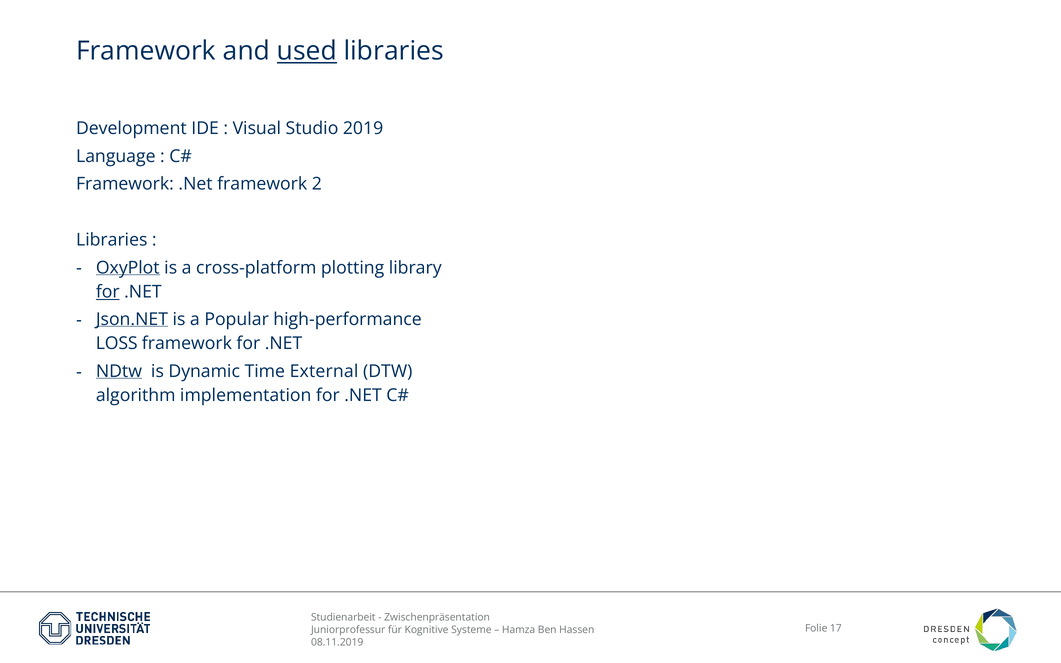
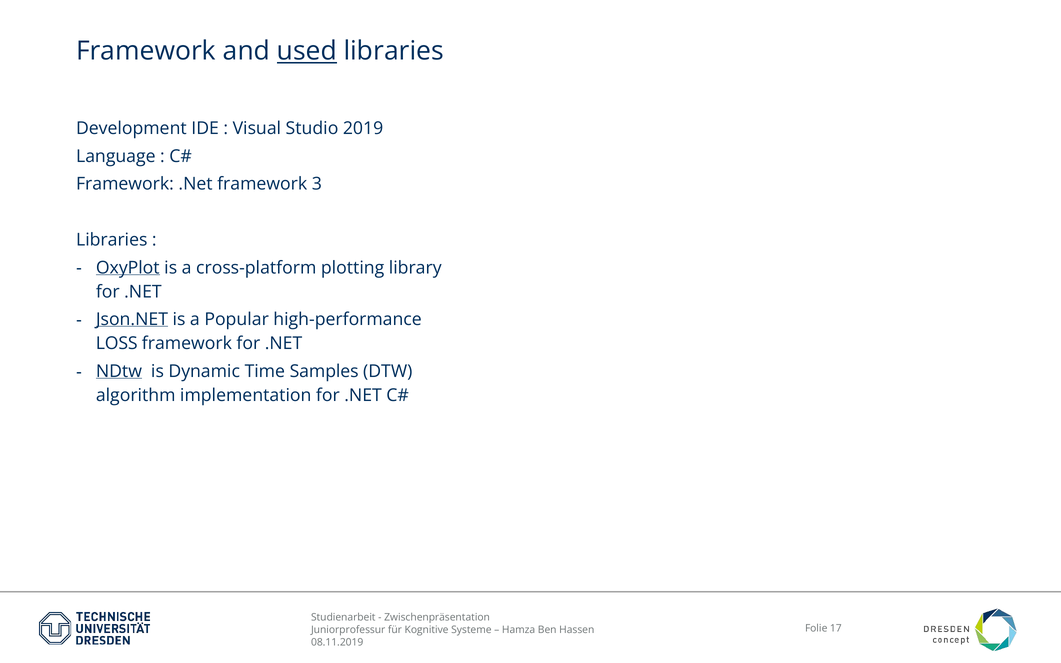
2: 2 -> 3
for at (108, 292) underline: present -> none
External: External -> Samples
